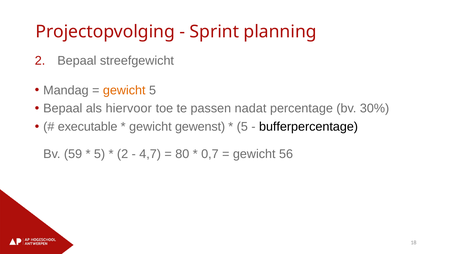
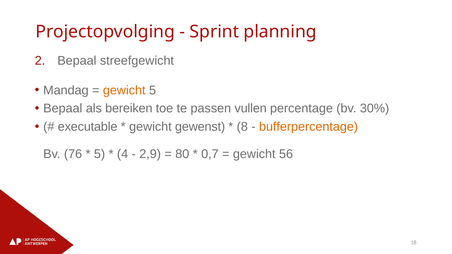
hiervoor: hiervoor -> bereiken
nadat: nadat -> vullen
5 at (242, 127): 5 -> 8
bufferpercentage colour: black -> orange
59: 59 -> 76
2 at (123, 154): 2 -> 4
4,7: 4,7 -> 2,9
